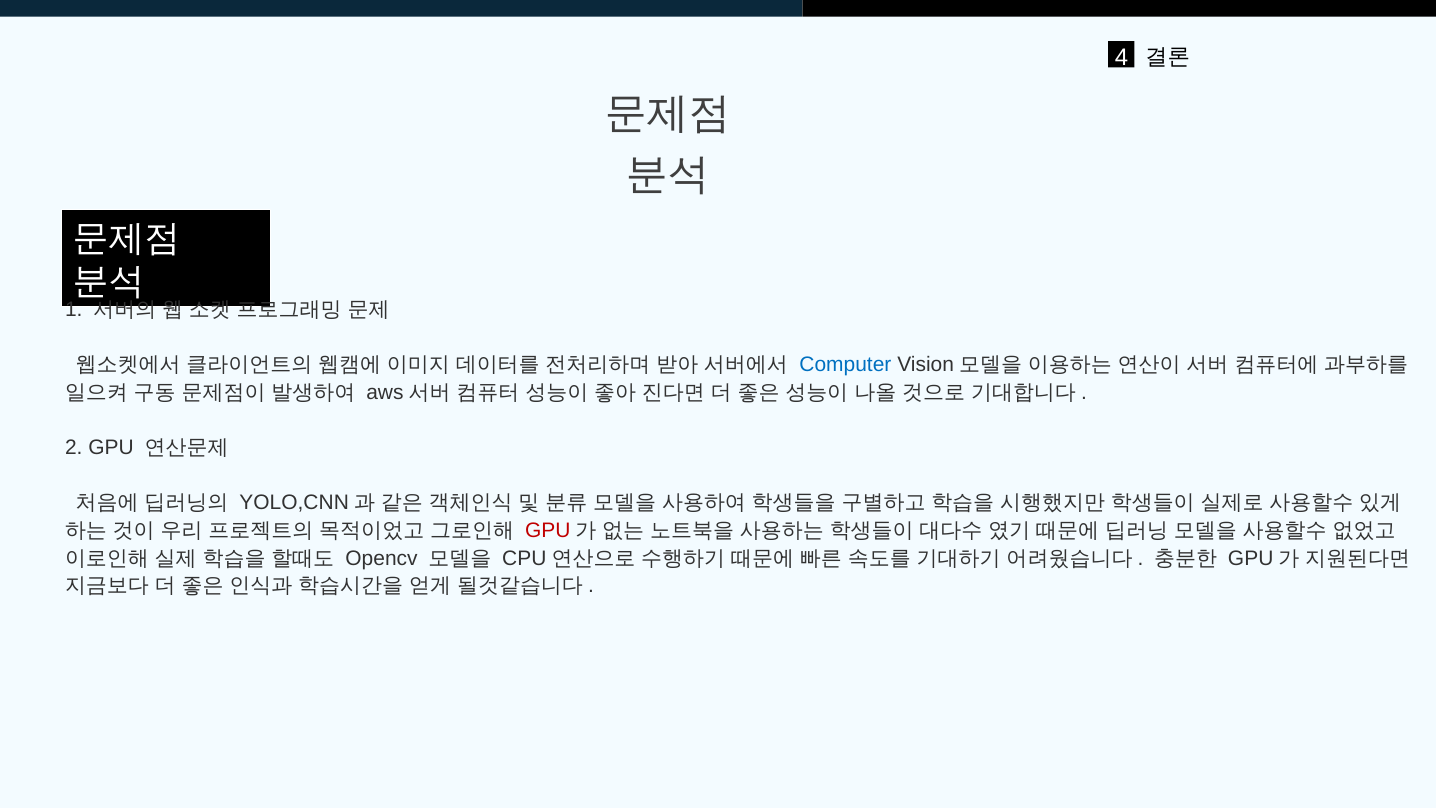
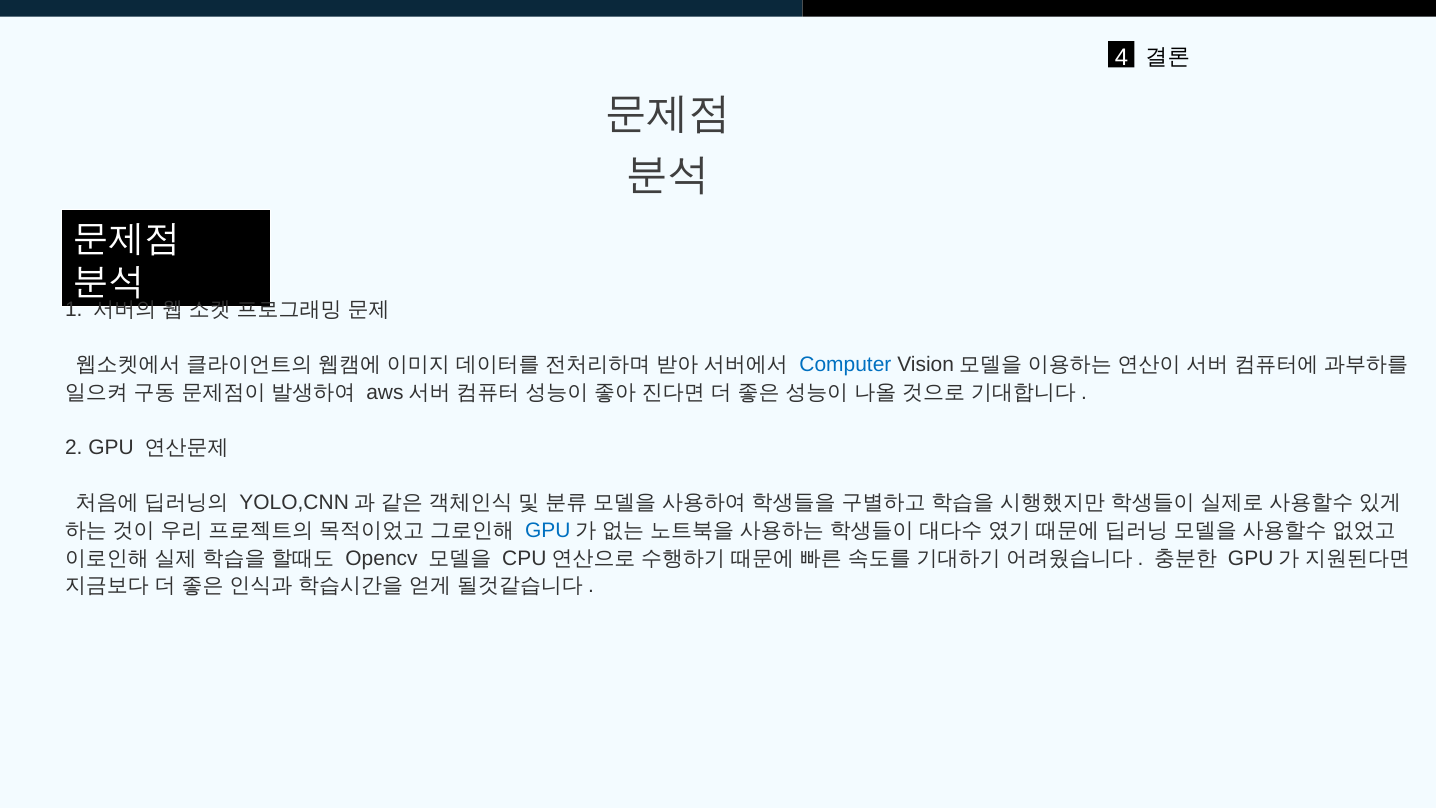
GPU at (548, 530) colour: red -> blue
